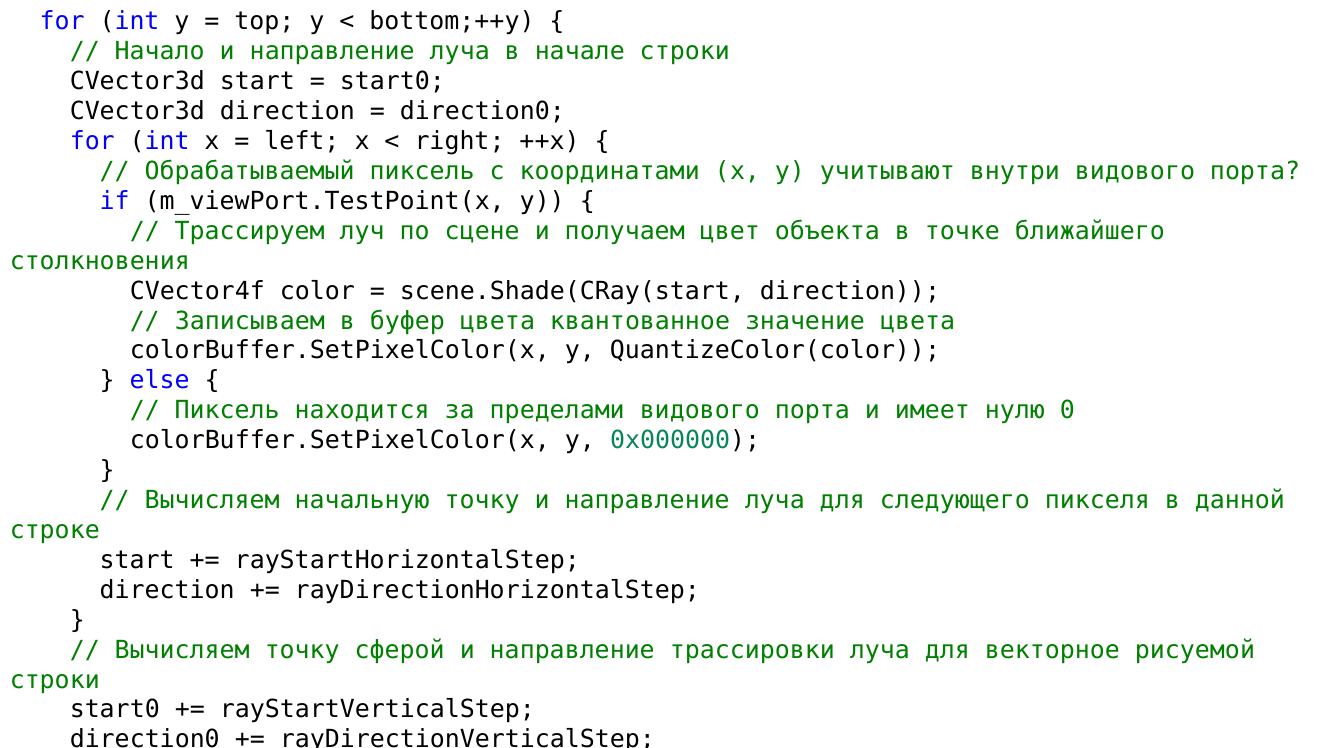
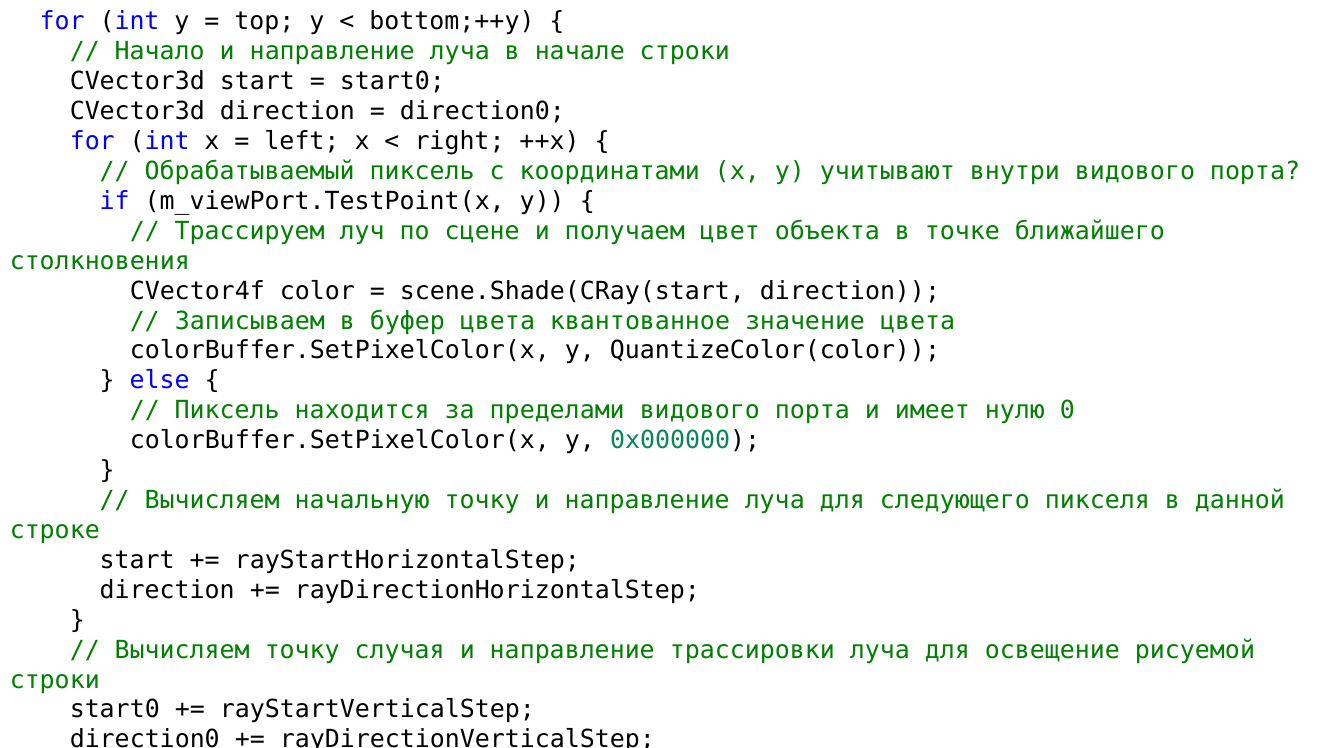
сферой: сферой -> случая
векторное: векторное -> освещение
